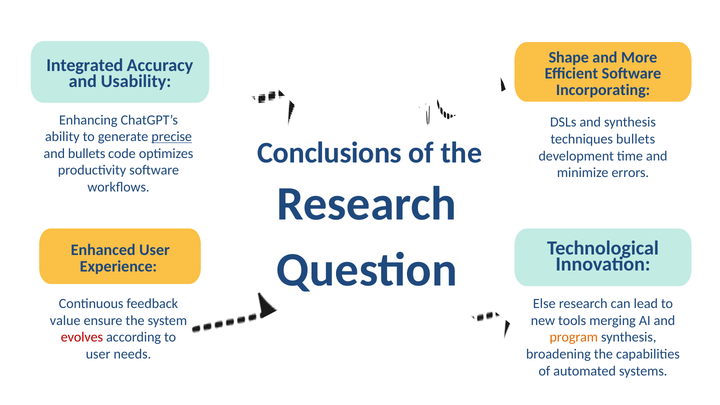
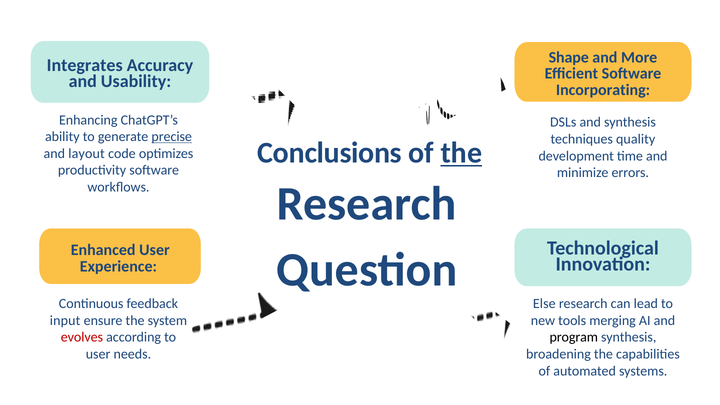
Integrated: Integrated -> Integrates
techniques bullets: bullets -> quality
the at (461, 153) underline: none -> present
and bullets: bullets -> layout
value: value -> input
program colour: orange -> black
